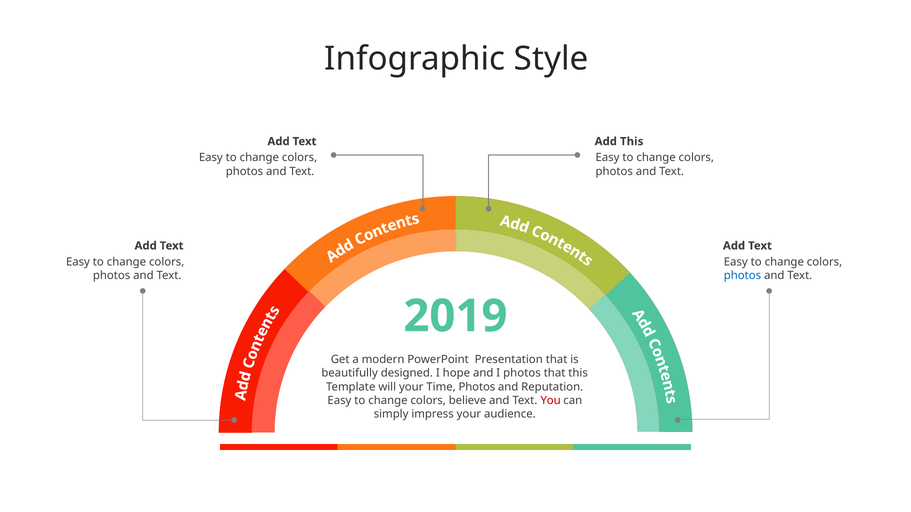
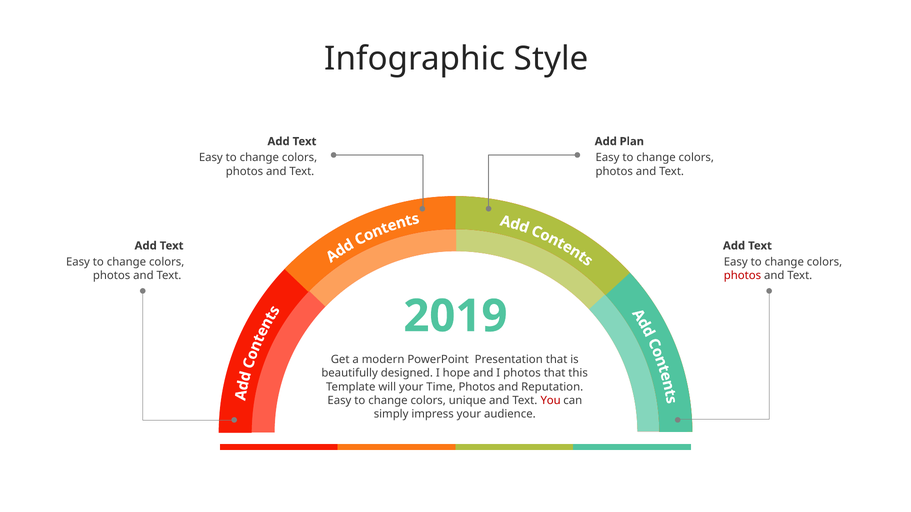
Add This: This -> Plan
photos at (742, 276) colour: blue -> red
believe: believe -> unique
